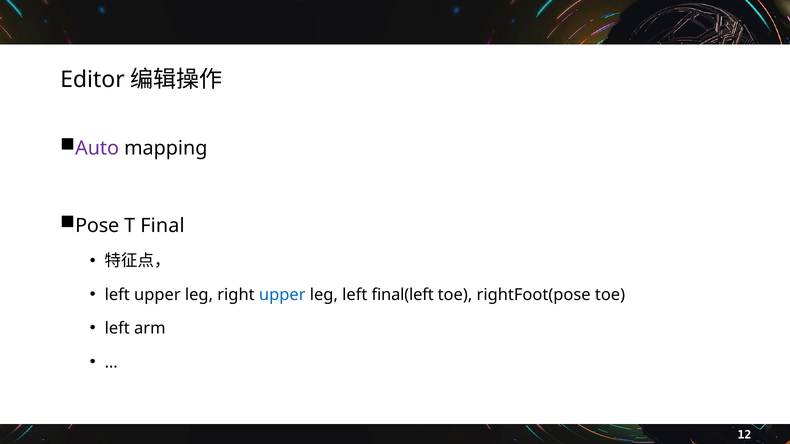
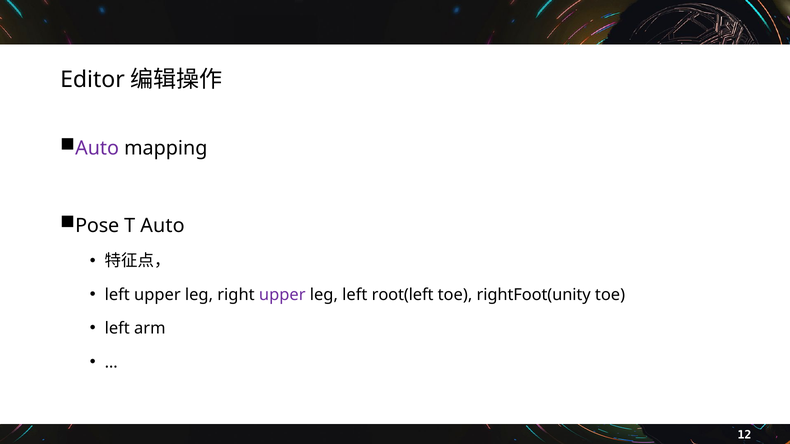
T Final: Final -> Auto
upper at (282, 295) colour: blue -> purple
final(left: final(left -> root(left
rightFoot(pose: rightFoot(pose -> rightFoot(unity
